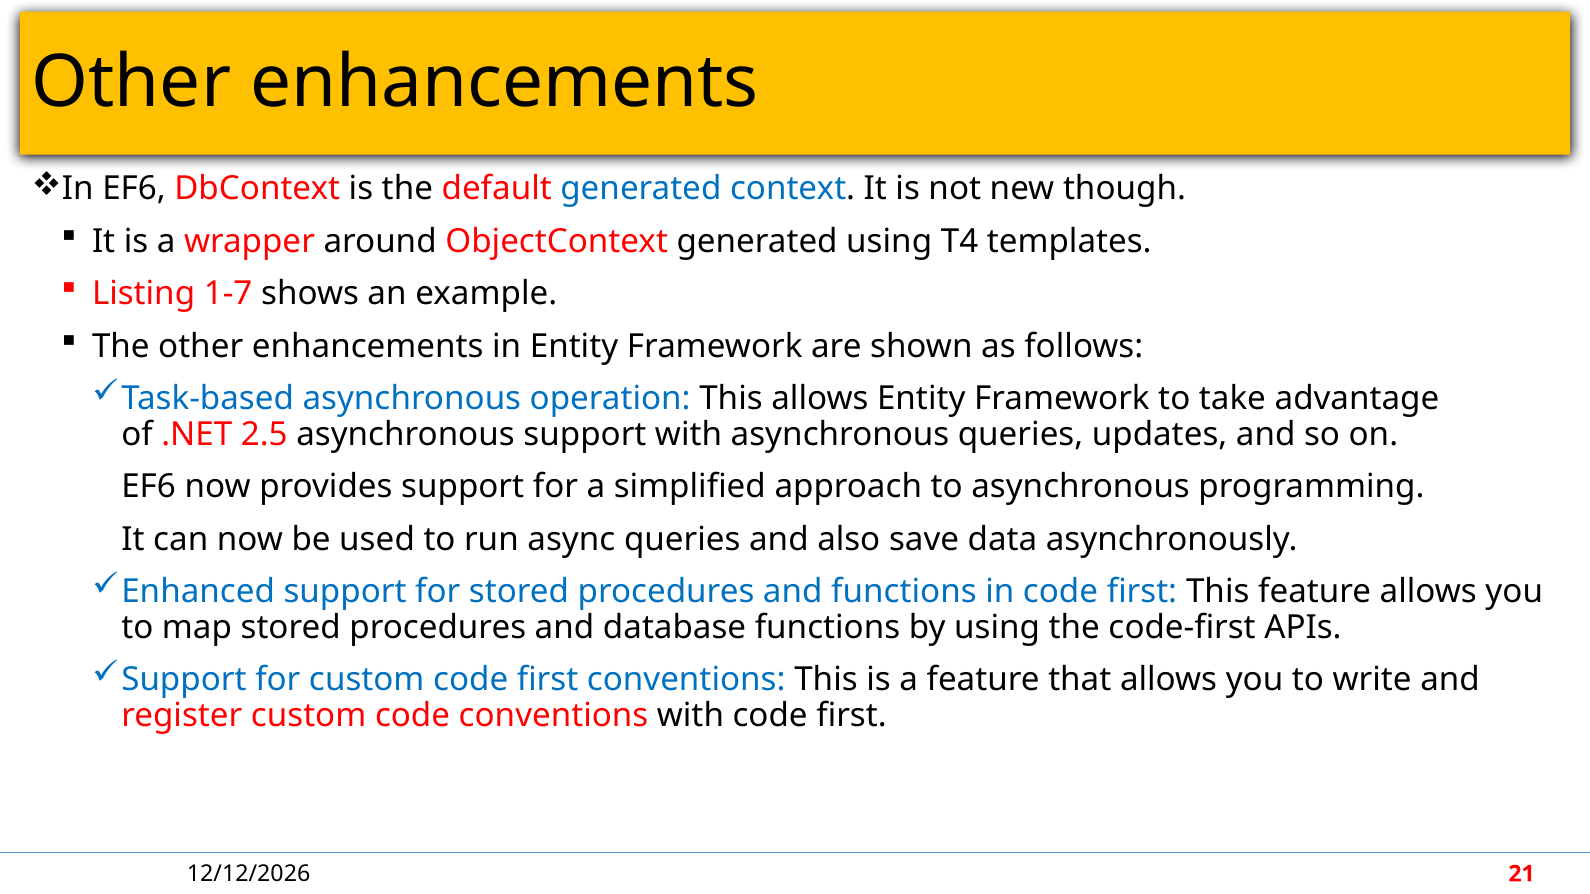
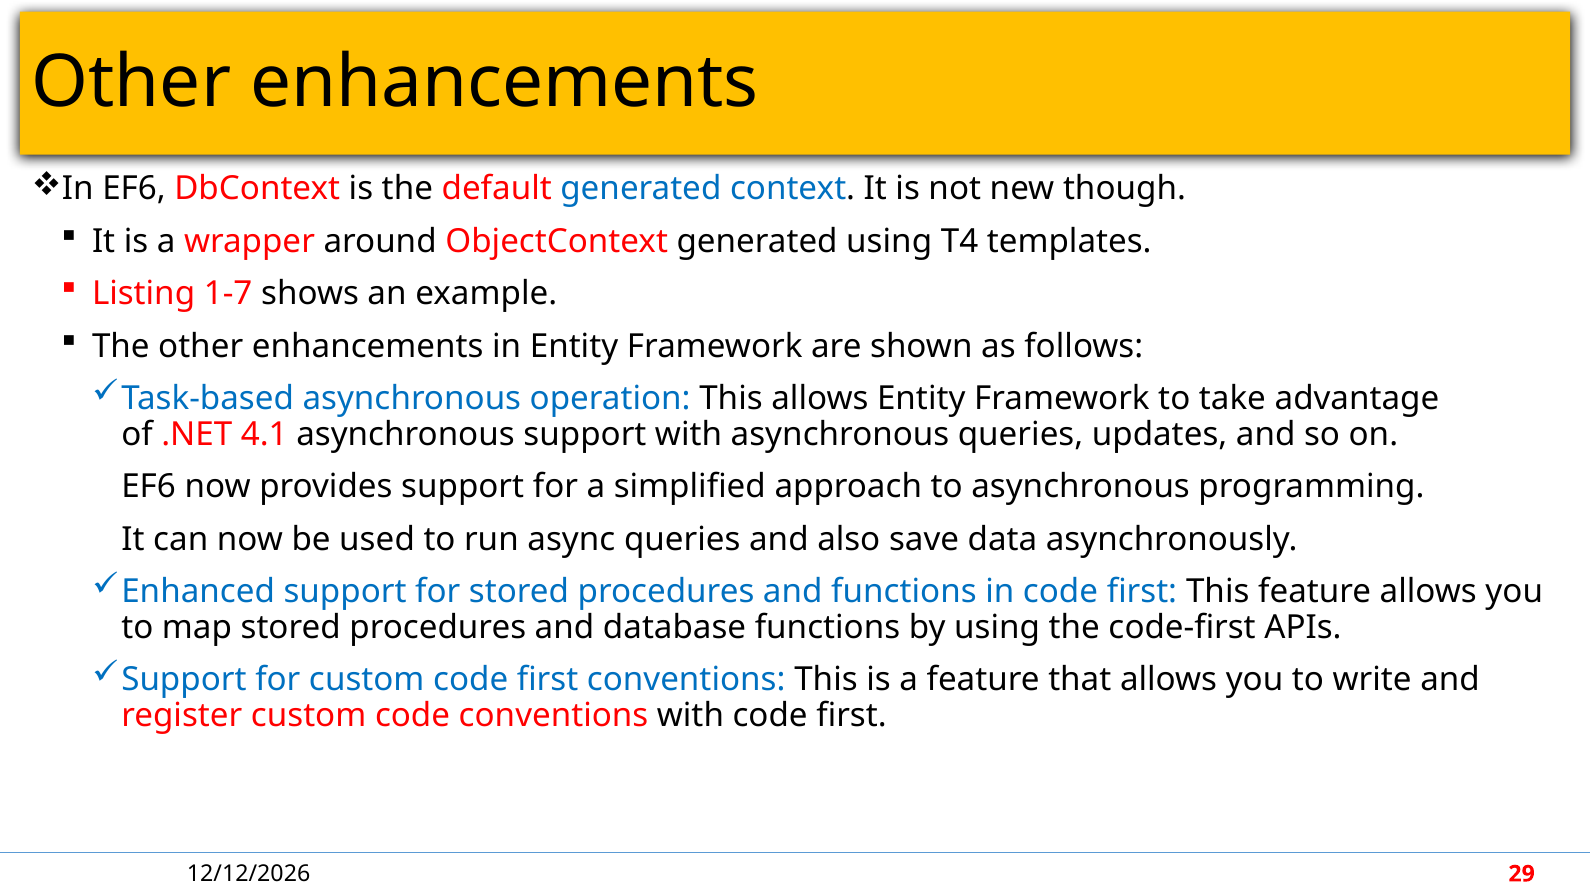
2.5: 2.5 -> 4.1
21: 21 -> 29
